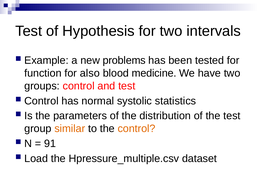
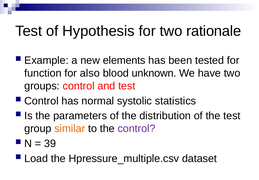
intervals: intervals -> rationale
problems: problems -> elements
medicine: medicine -> unknown
control at (137, 128) colour: orange -> purple
91: 91 -> 39
